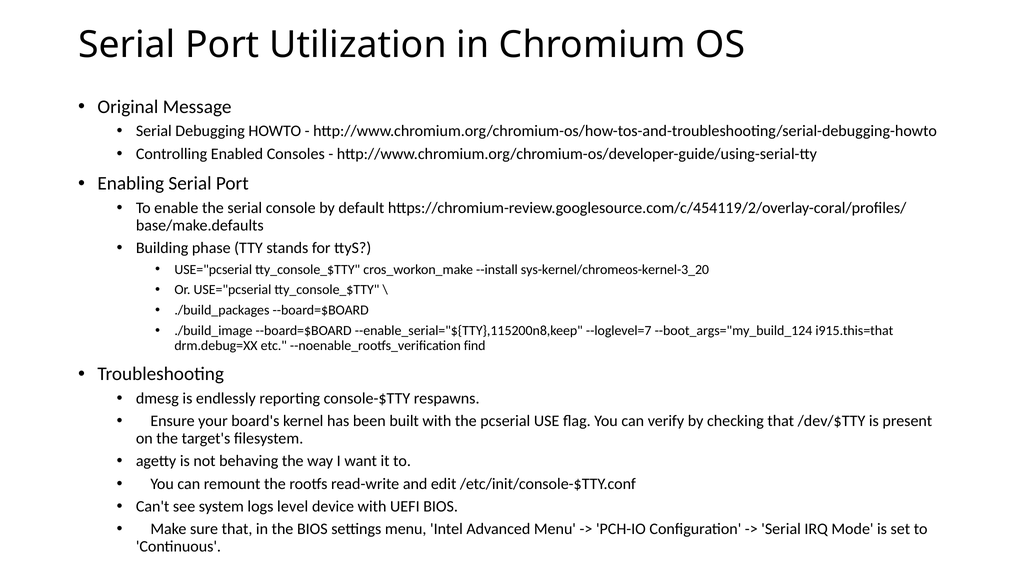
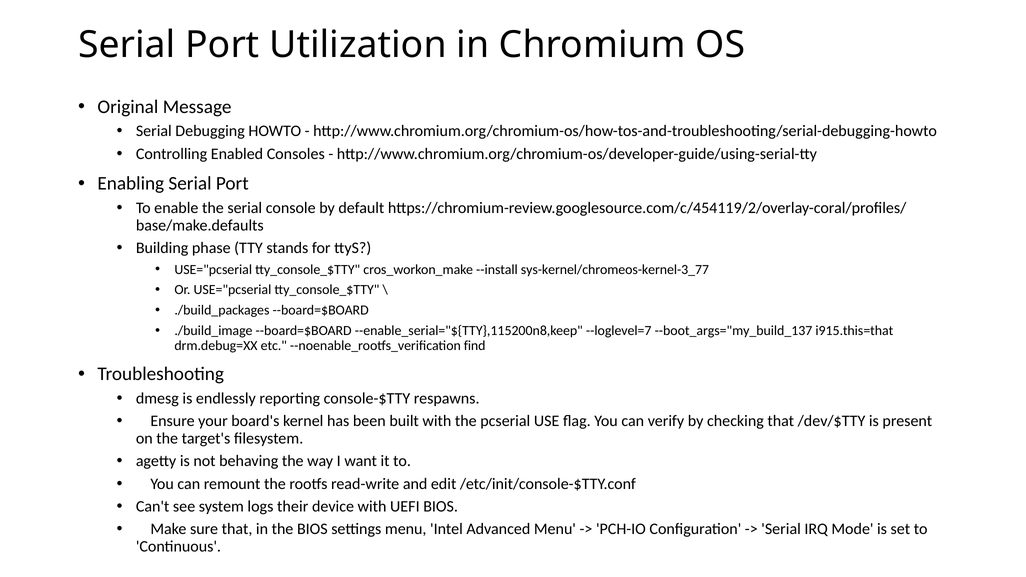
sys-kernel/chromeos-kernel-3_20: sys-kernel/chromeos-kernel-3_20 -> sys-kernel/chromeos-kernel-3_77
--boot_args="my_build_124: --boot_args="my_build_124 -> --boot_args="my_build_137
level: level -> their
